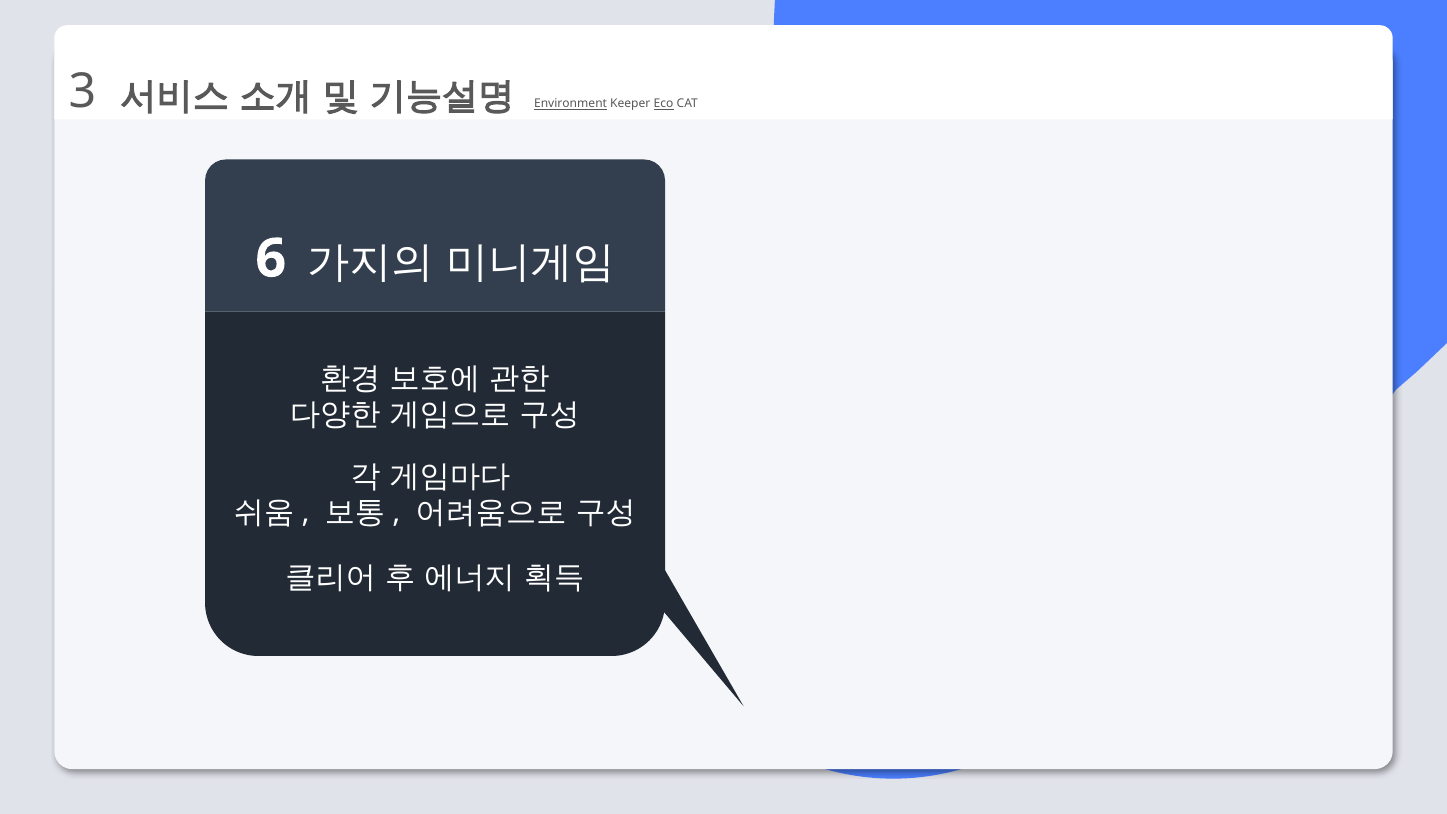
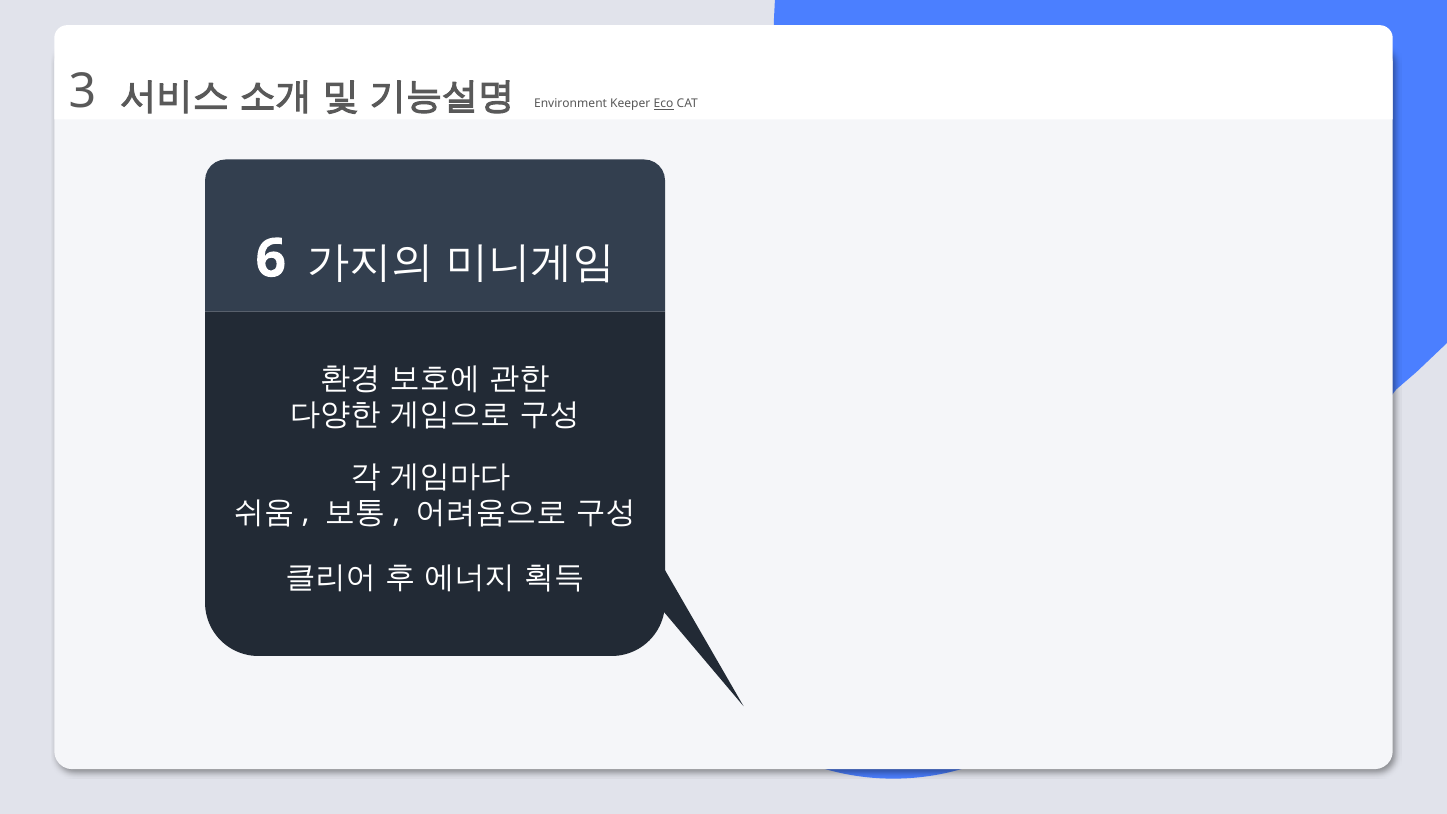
Environment underline: present -> none
